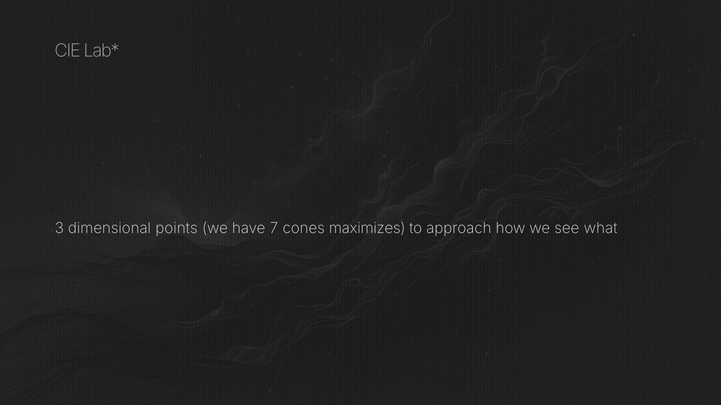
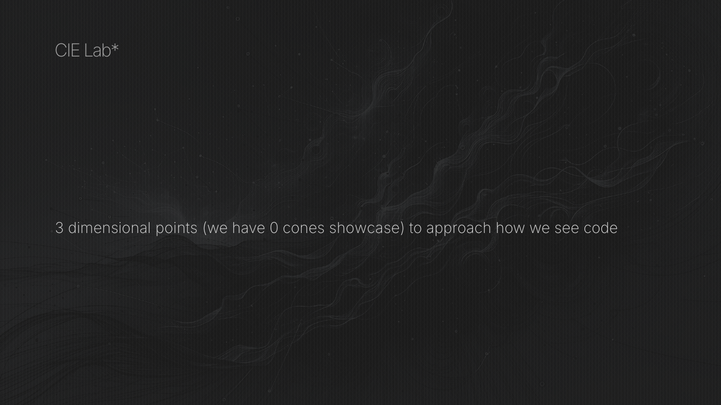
7: 7 -> 0
maximizes: maximizes -> showcase
what: what -> code
